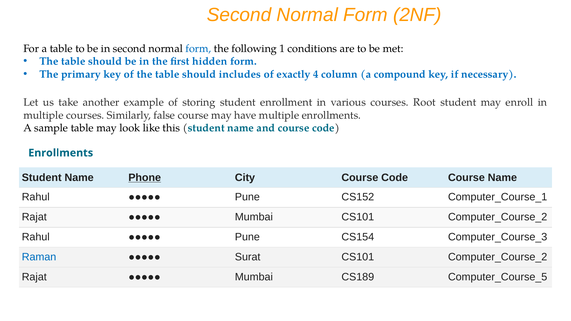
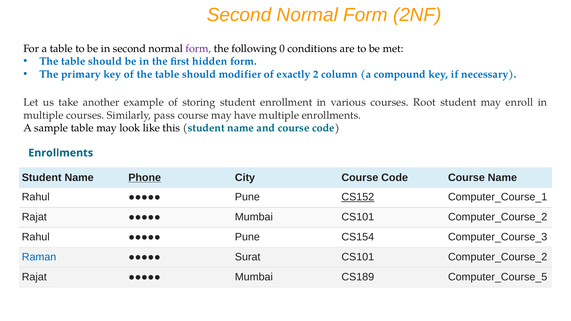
form at (198, 49) colour: blue -> purple
1: 1 -> 0
includes: includes -> modifier
4: 4 -> 2
false: false -> pass
CS152 underline: none -> present
